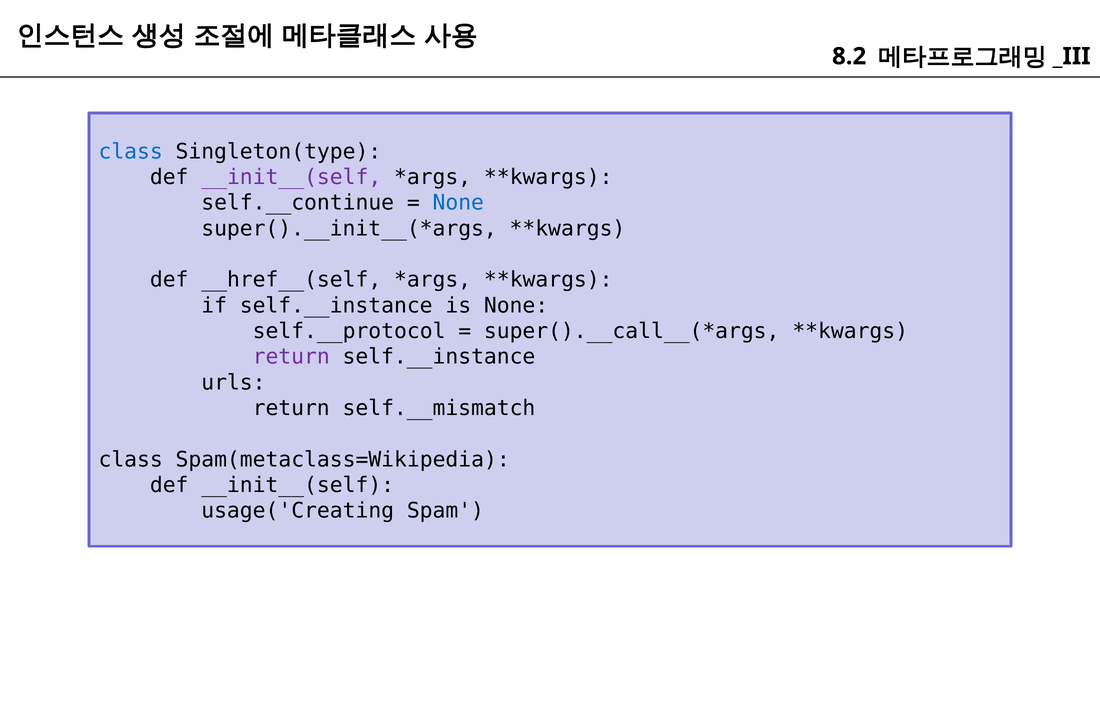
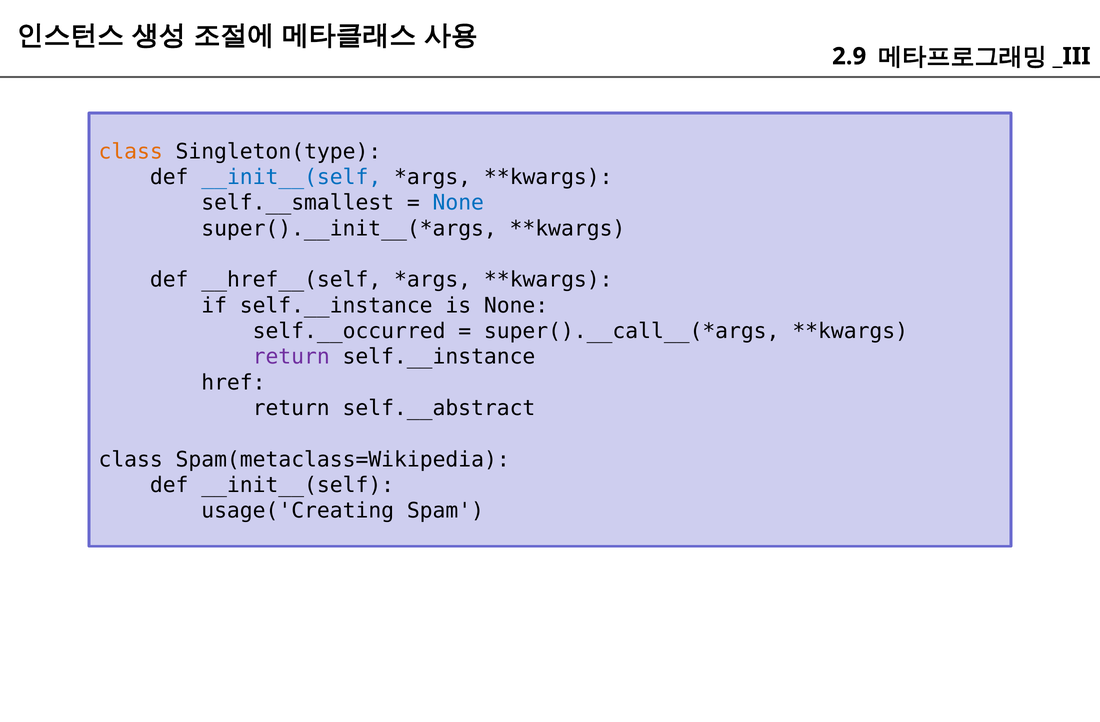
8.2: 8.2 -> 2.9
class at (131, 152) colour: blue -> orange
__init__(self at (291, 177) colour: purple -> blue
self.__continue: self.__continue -> self.__smallest
self.__protocol: self.__protocol -> self.__occurred
urls: urls -> href
self.__mismatch: self.__mismatch -> self.__abstract
